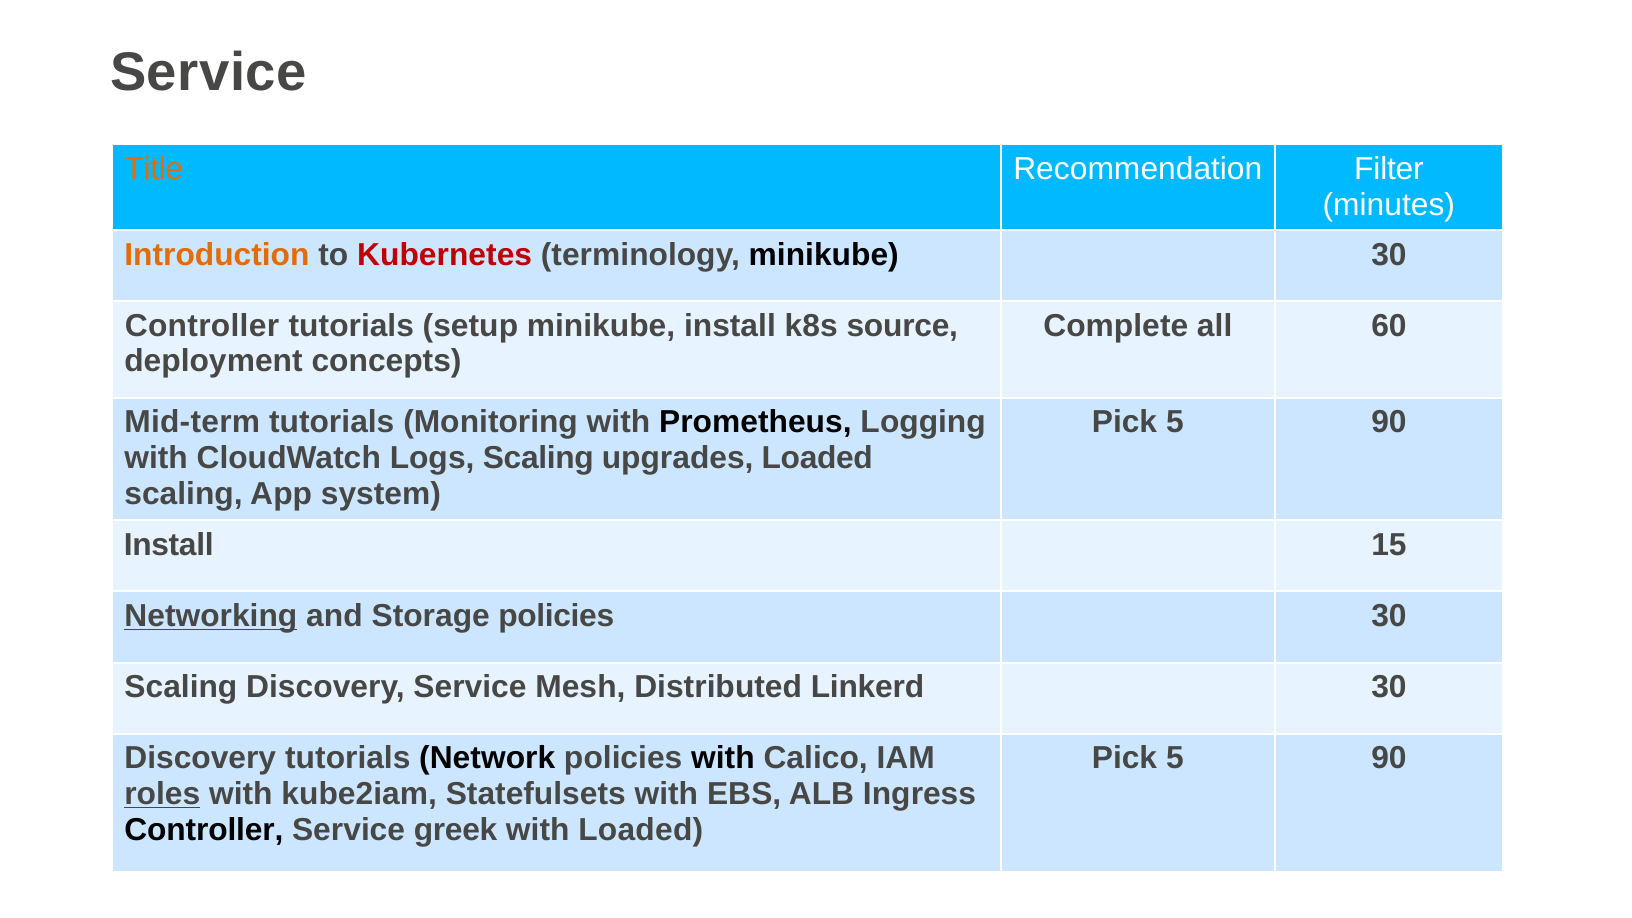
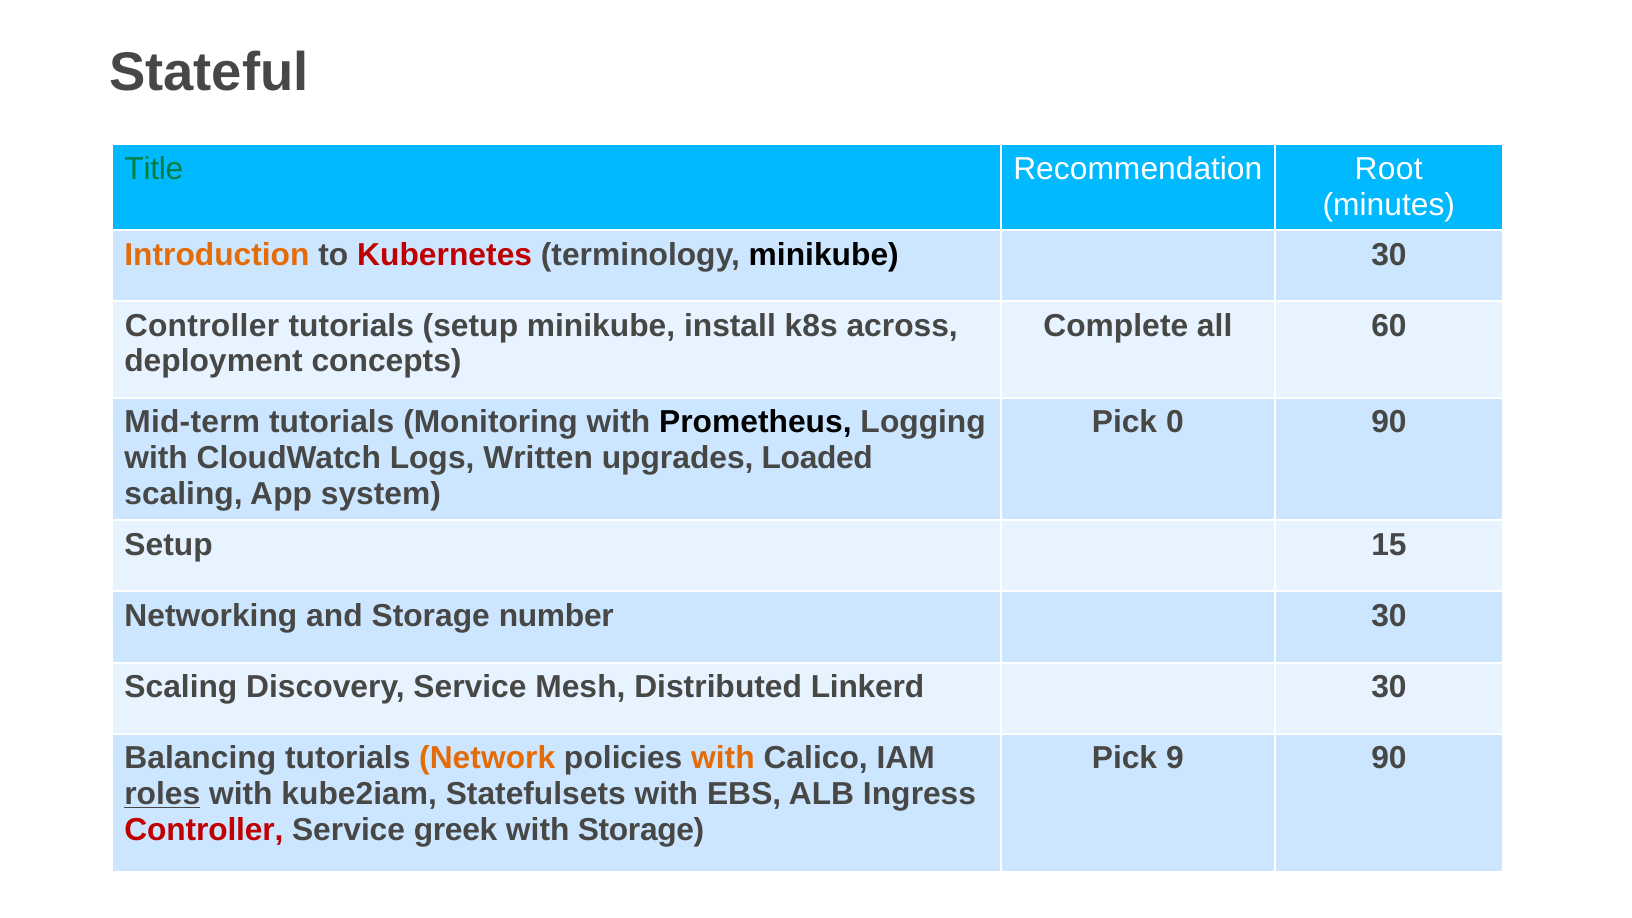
Service at (208, 72): Service -> Stateful
Title colour: orange -> green
Filter: Filter -> Root
source: source -> across
5 at (1175, 422): 5 -> 0
Logs Scaling: Scaling -> Written
Install at (169, 545): Install -> Setup
Networking underline: present -> none
Storage policies: policies -> number
Discovery at (200, 758): Discovery -> Balancing
Network colour: black -> orange
with at (723, 758) colour: black -> orange
5 at (1175, 758): 5 -> 9
Controller at (204, 830) colour: black -> red
with Loaded: Loaded -> Storage
